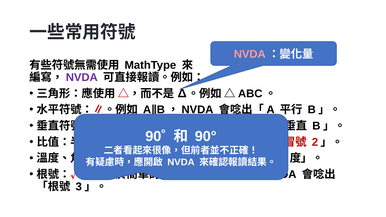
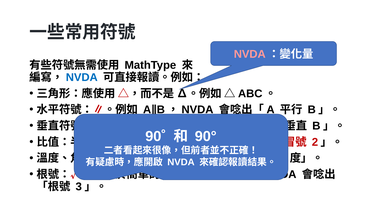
NVDA at (82, 77) colour: purple -> blue
